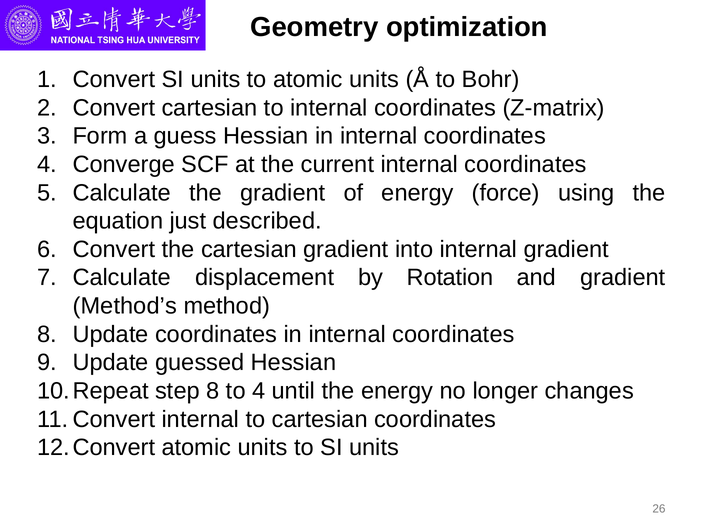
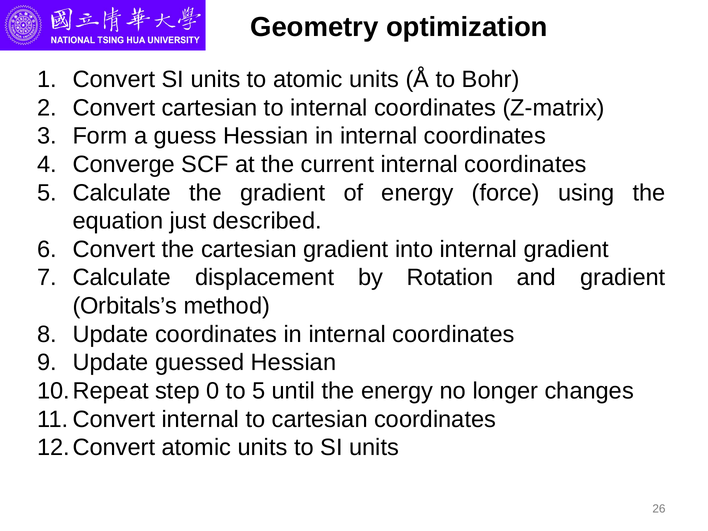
Method’s: Method’s -> Orbitals’s
step 8: 8 -> 0
to 4: 4 -> 5
